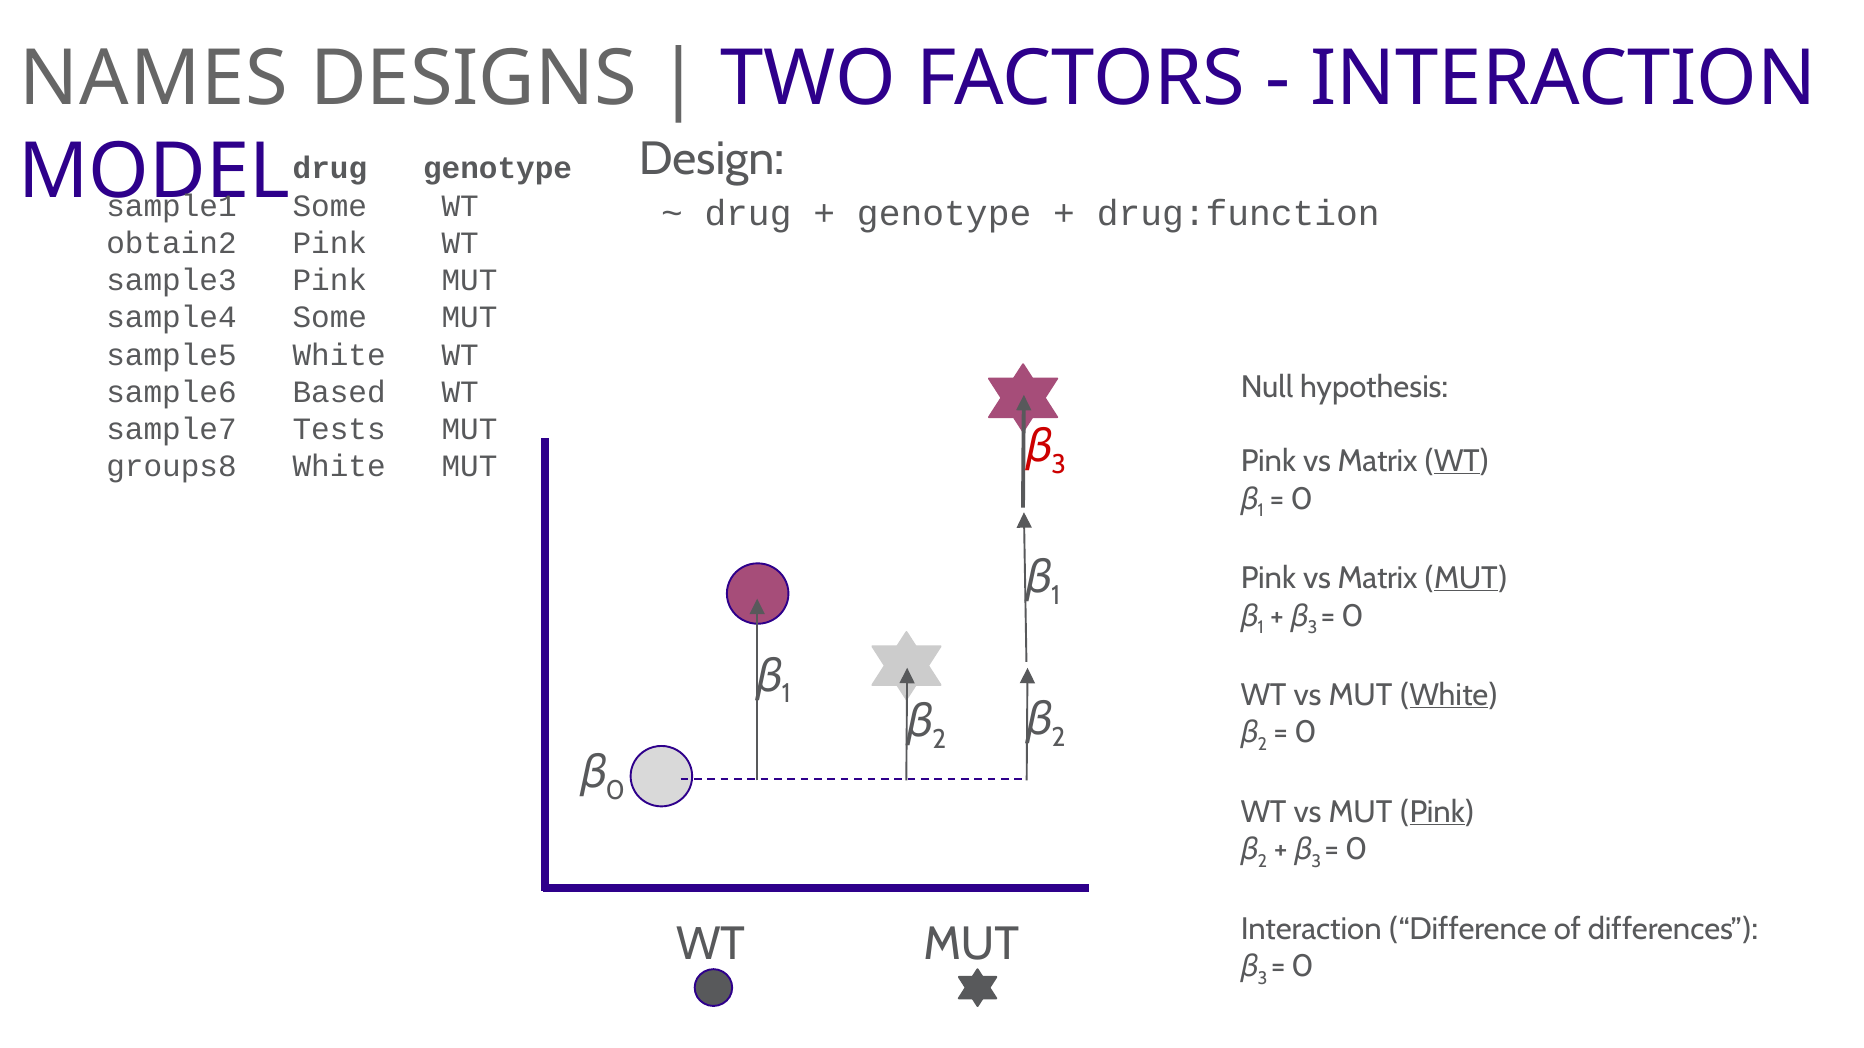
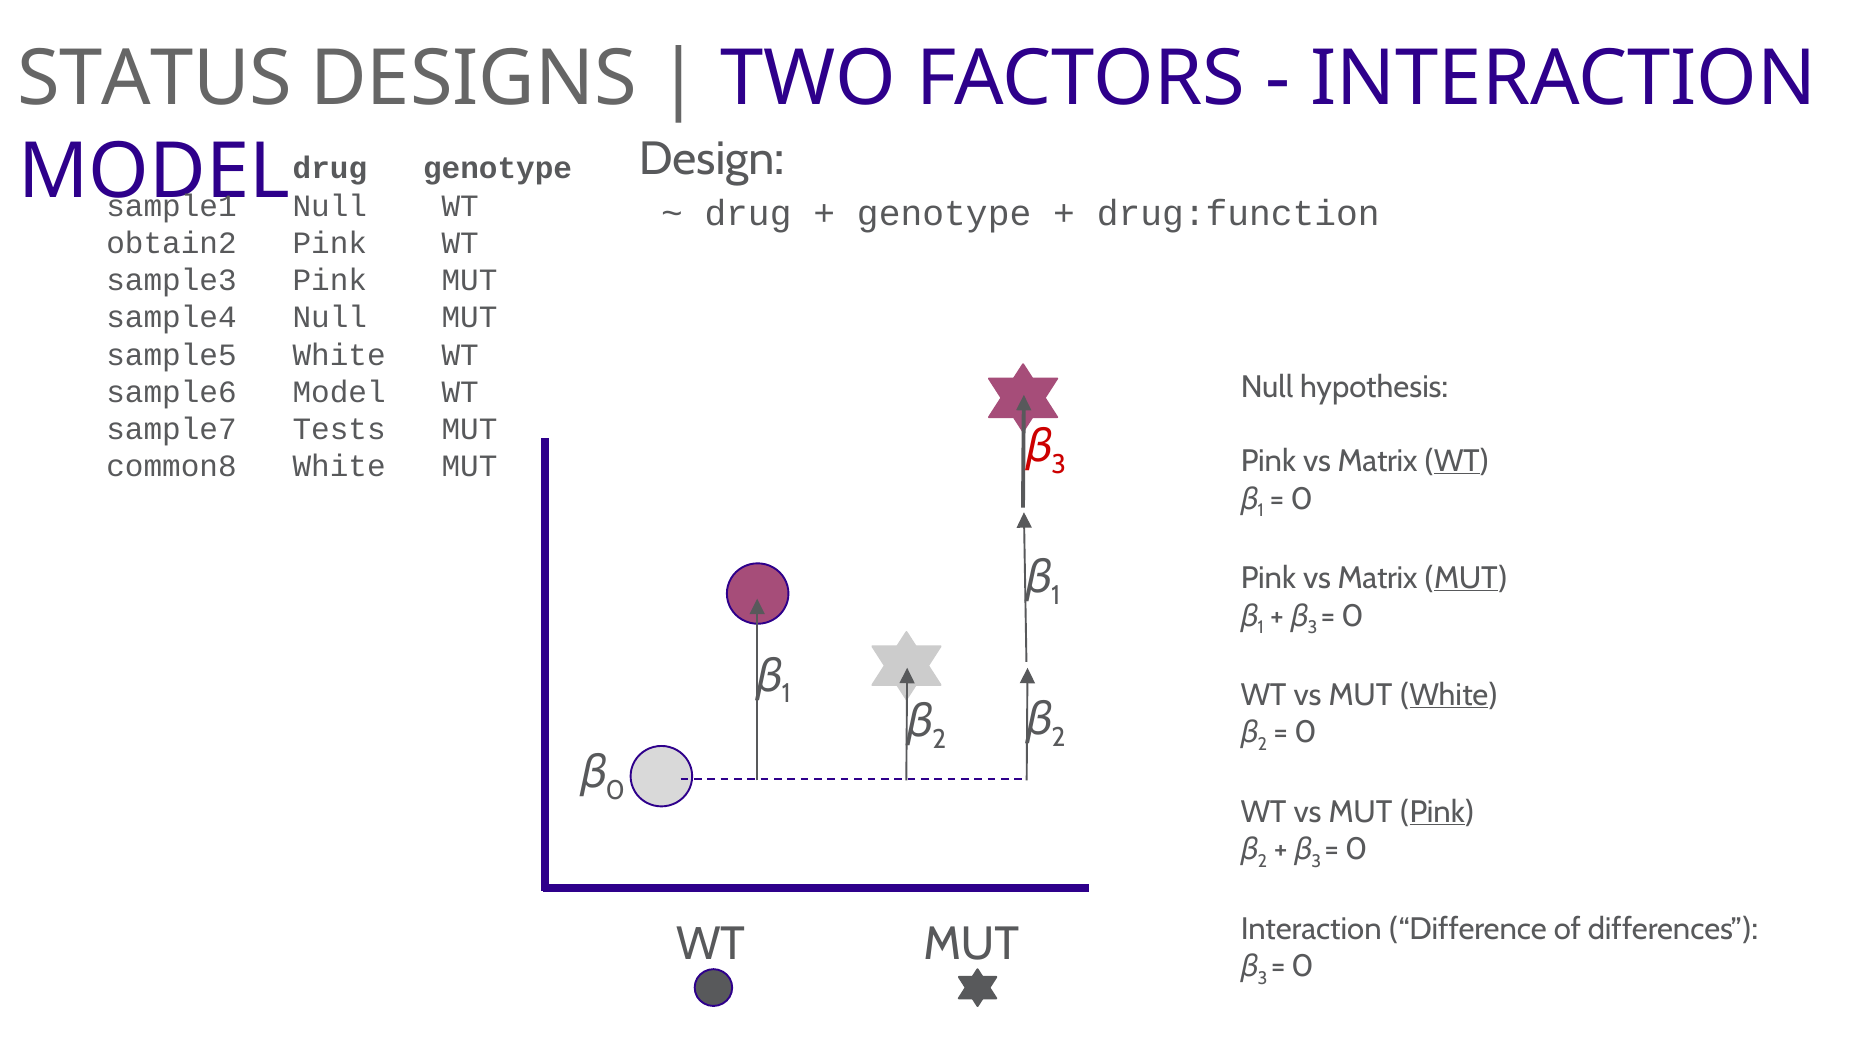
NAMES: NAMES -> STATUS
Some at (330, 206): Some -> Null
sample4 Some: Some -> Null
sample6 Based: Based -> Model
groups8: groups8 -> common8
